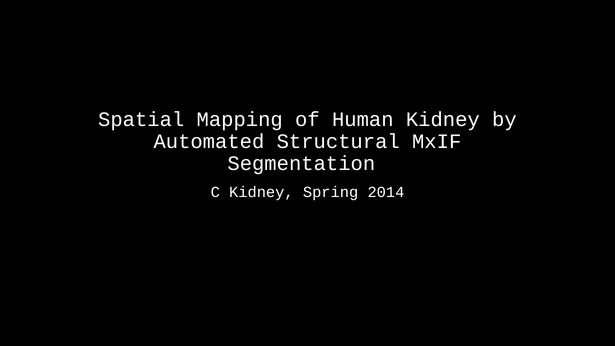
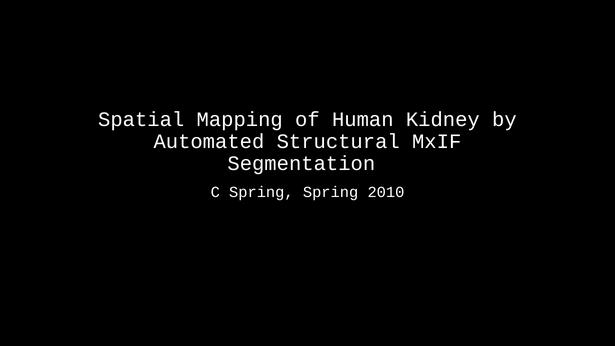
C Kidney: Kidney -> Spring
2014: 2014 -> 2010
